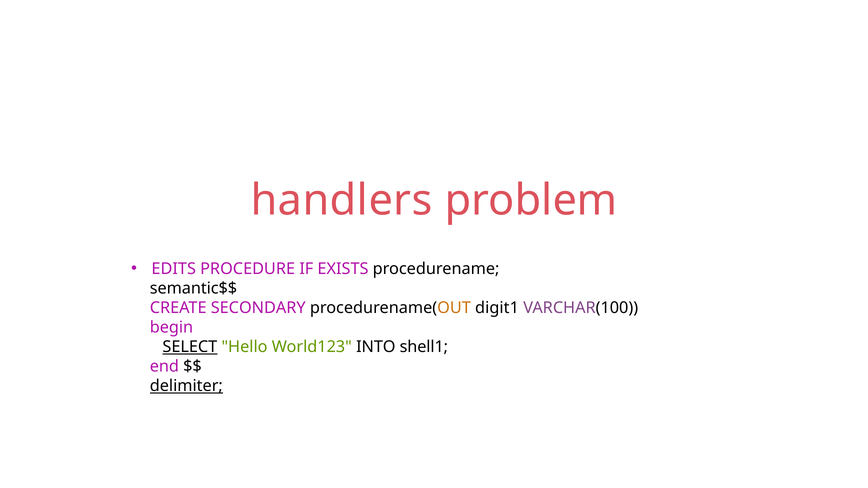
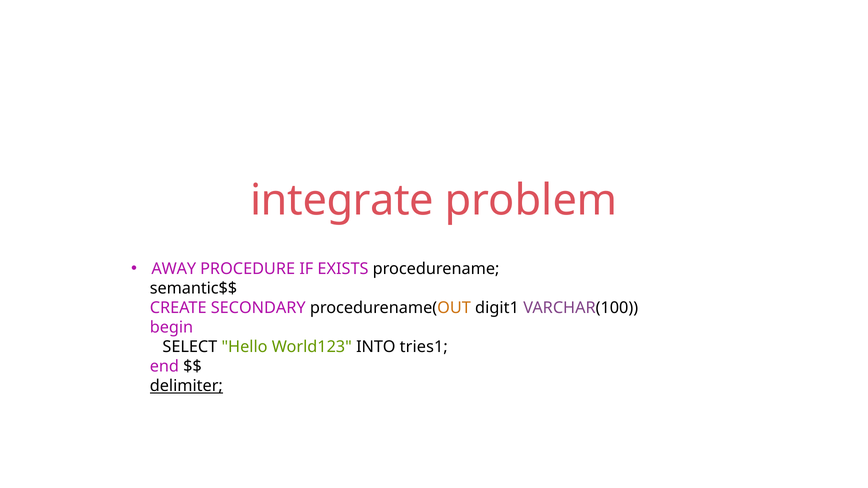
handlers: handlers -> integrate
EDITS: EDITS -> AWAY
SELECT underline: present -> none
shell1: shell1 -> tries1
